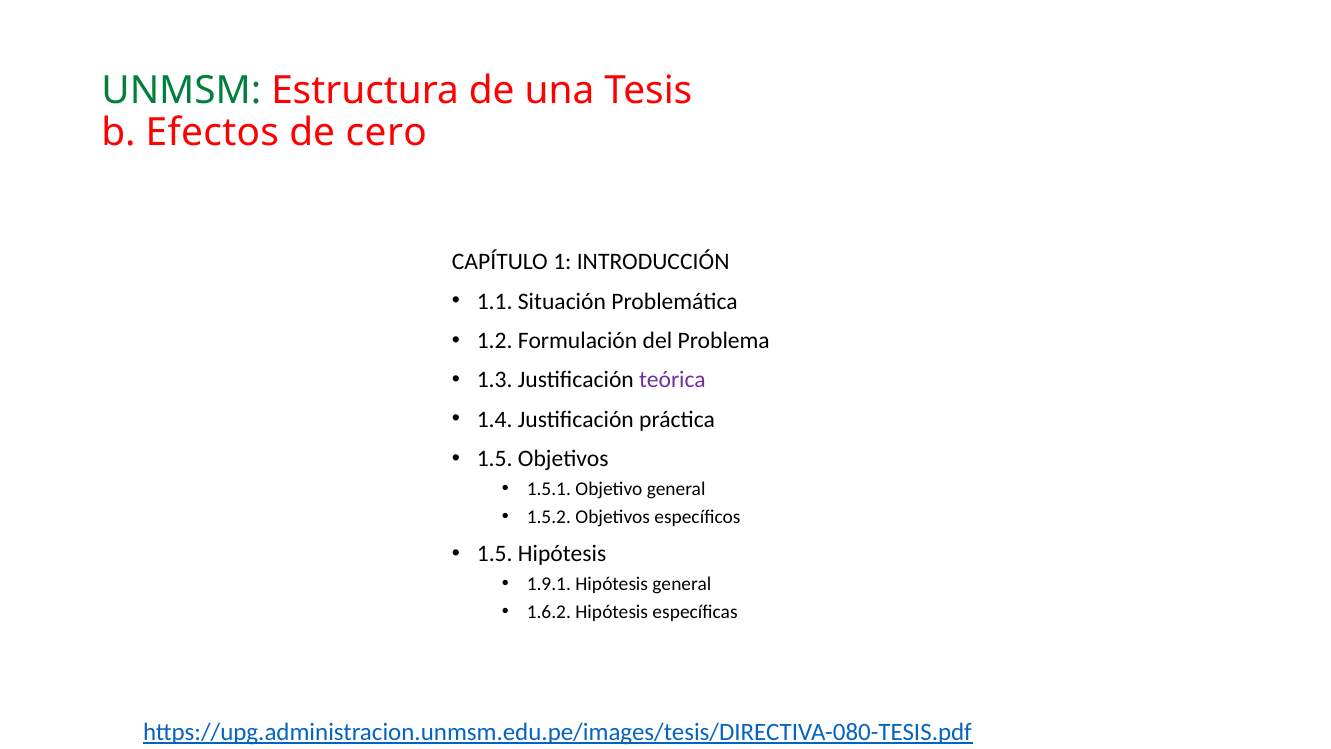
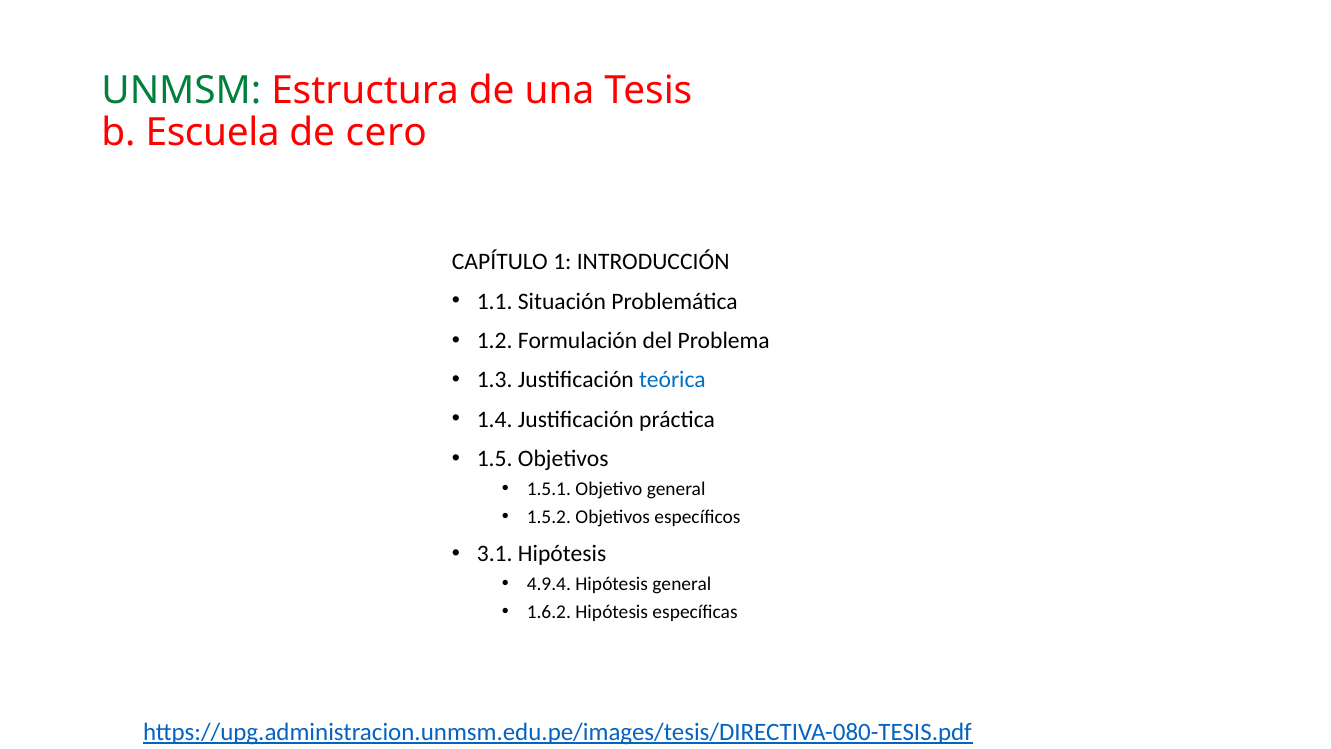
Efectos: Efectos -> Escuela
teórica colour: purple -> blue
1.5 at (495, 554): 1.5 -> 3.1
1.9.1: 1.9.1 -> 4.9.4
